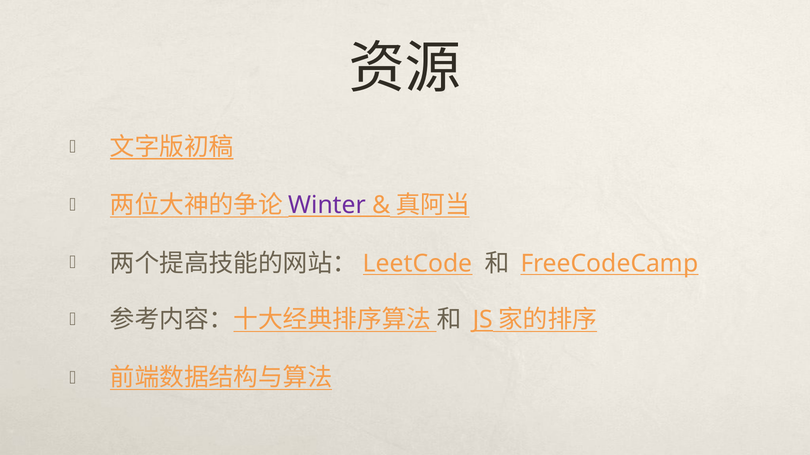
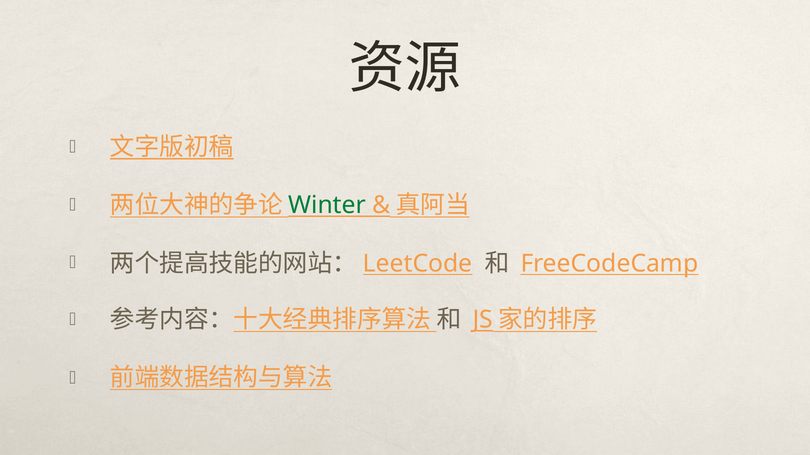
Winter colour: purple -> green
